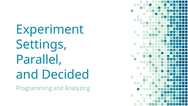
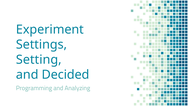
Parallel: Parallel -> Setting
